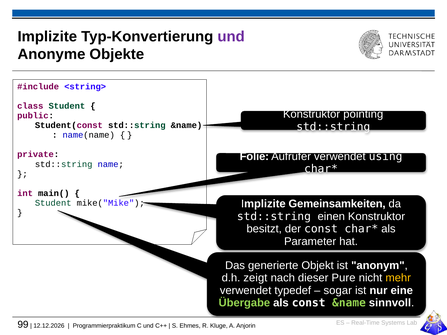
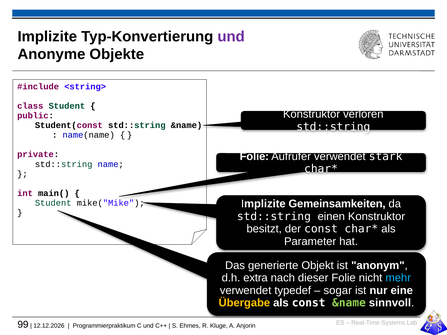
pointing: pointing -> verloren
using: using -> stark
zeigt: zeigt -> extra
dieser Pure: Pure -> Folie
mehr colour: yellow -> light blue
Übergabe colour: light green -> yellow
